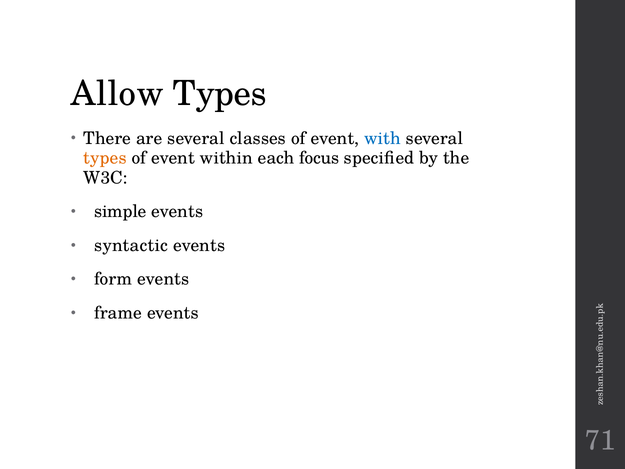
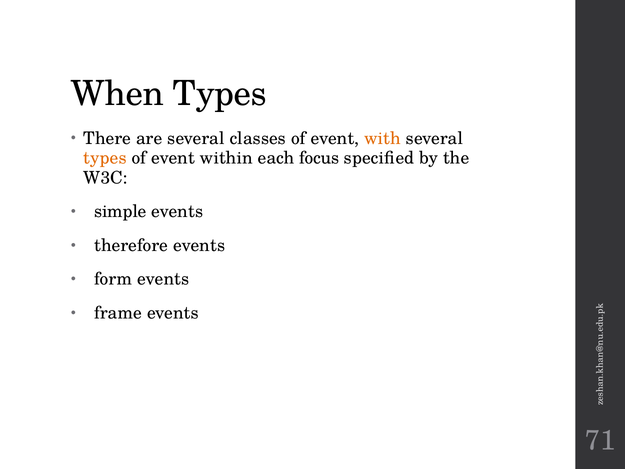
Allow: Allow -> When
with colour: blue -> orange
syntactic: syntactic -> therefore
